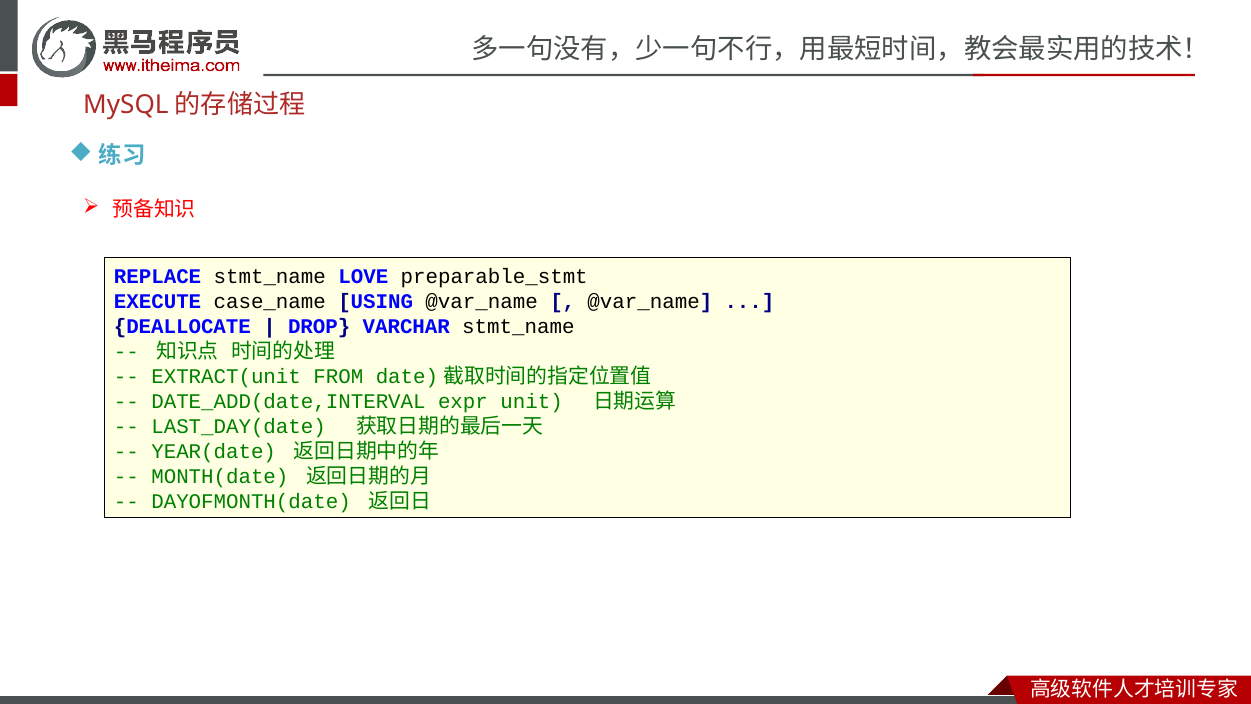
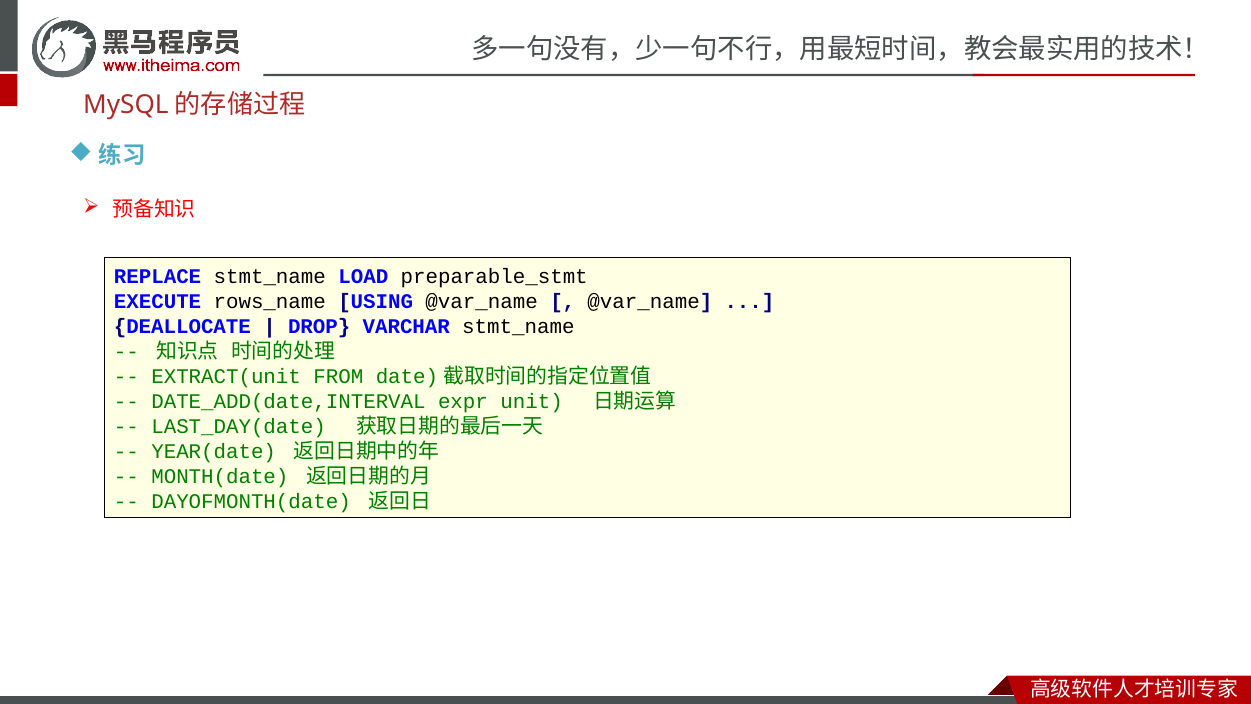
LOVE: LOVE -> LOAD
case_name: case_name -> rows_name
